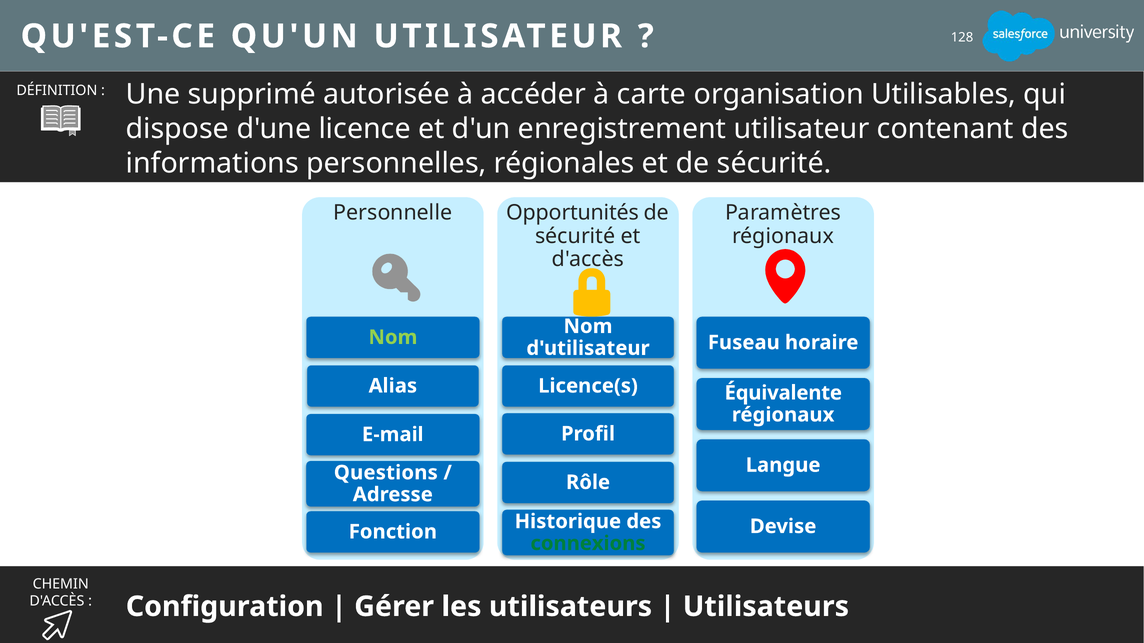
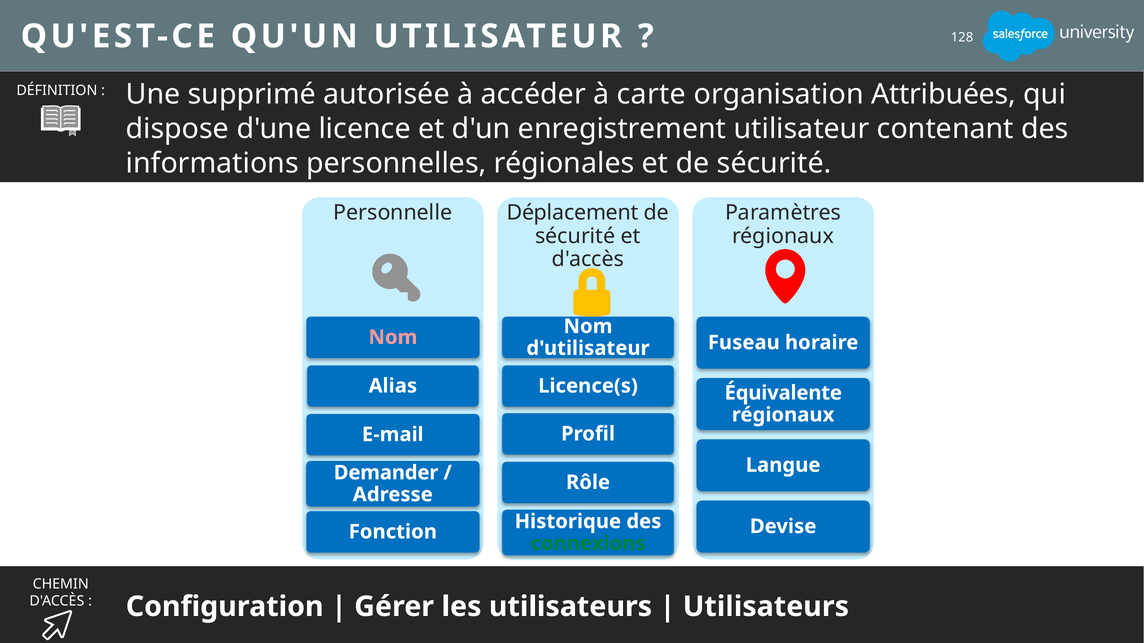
Utilisables: Utilisables -> Attribuées
Opportunités: Opportunités -> Déplacement
Nom at (393, 338) colour: light green -> pink
Questions: Questions -> Demander
